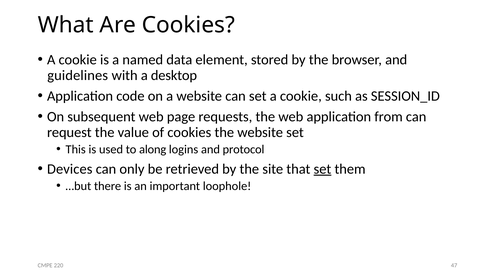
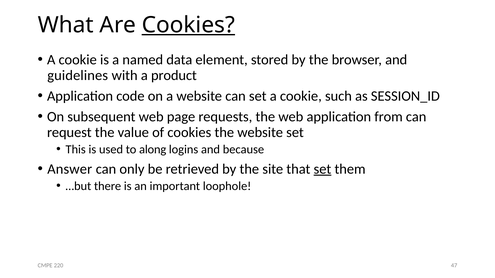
Cookies at (188, 25) underline: none -> present
desktop: desktop -> product
protocol: protocol -> because
Devices: Devices -> Answer
